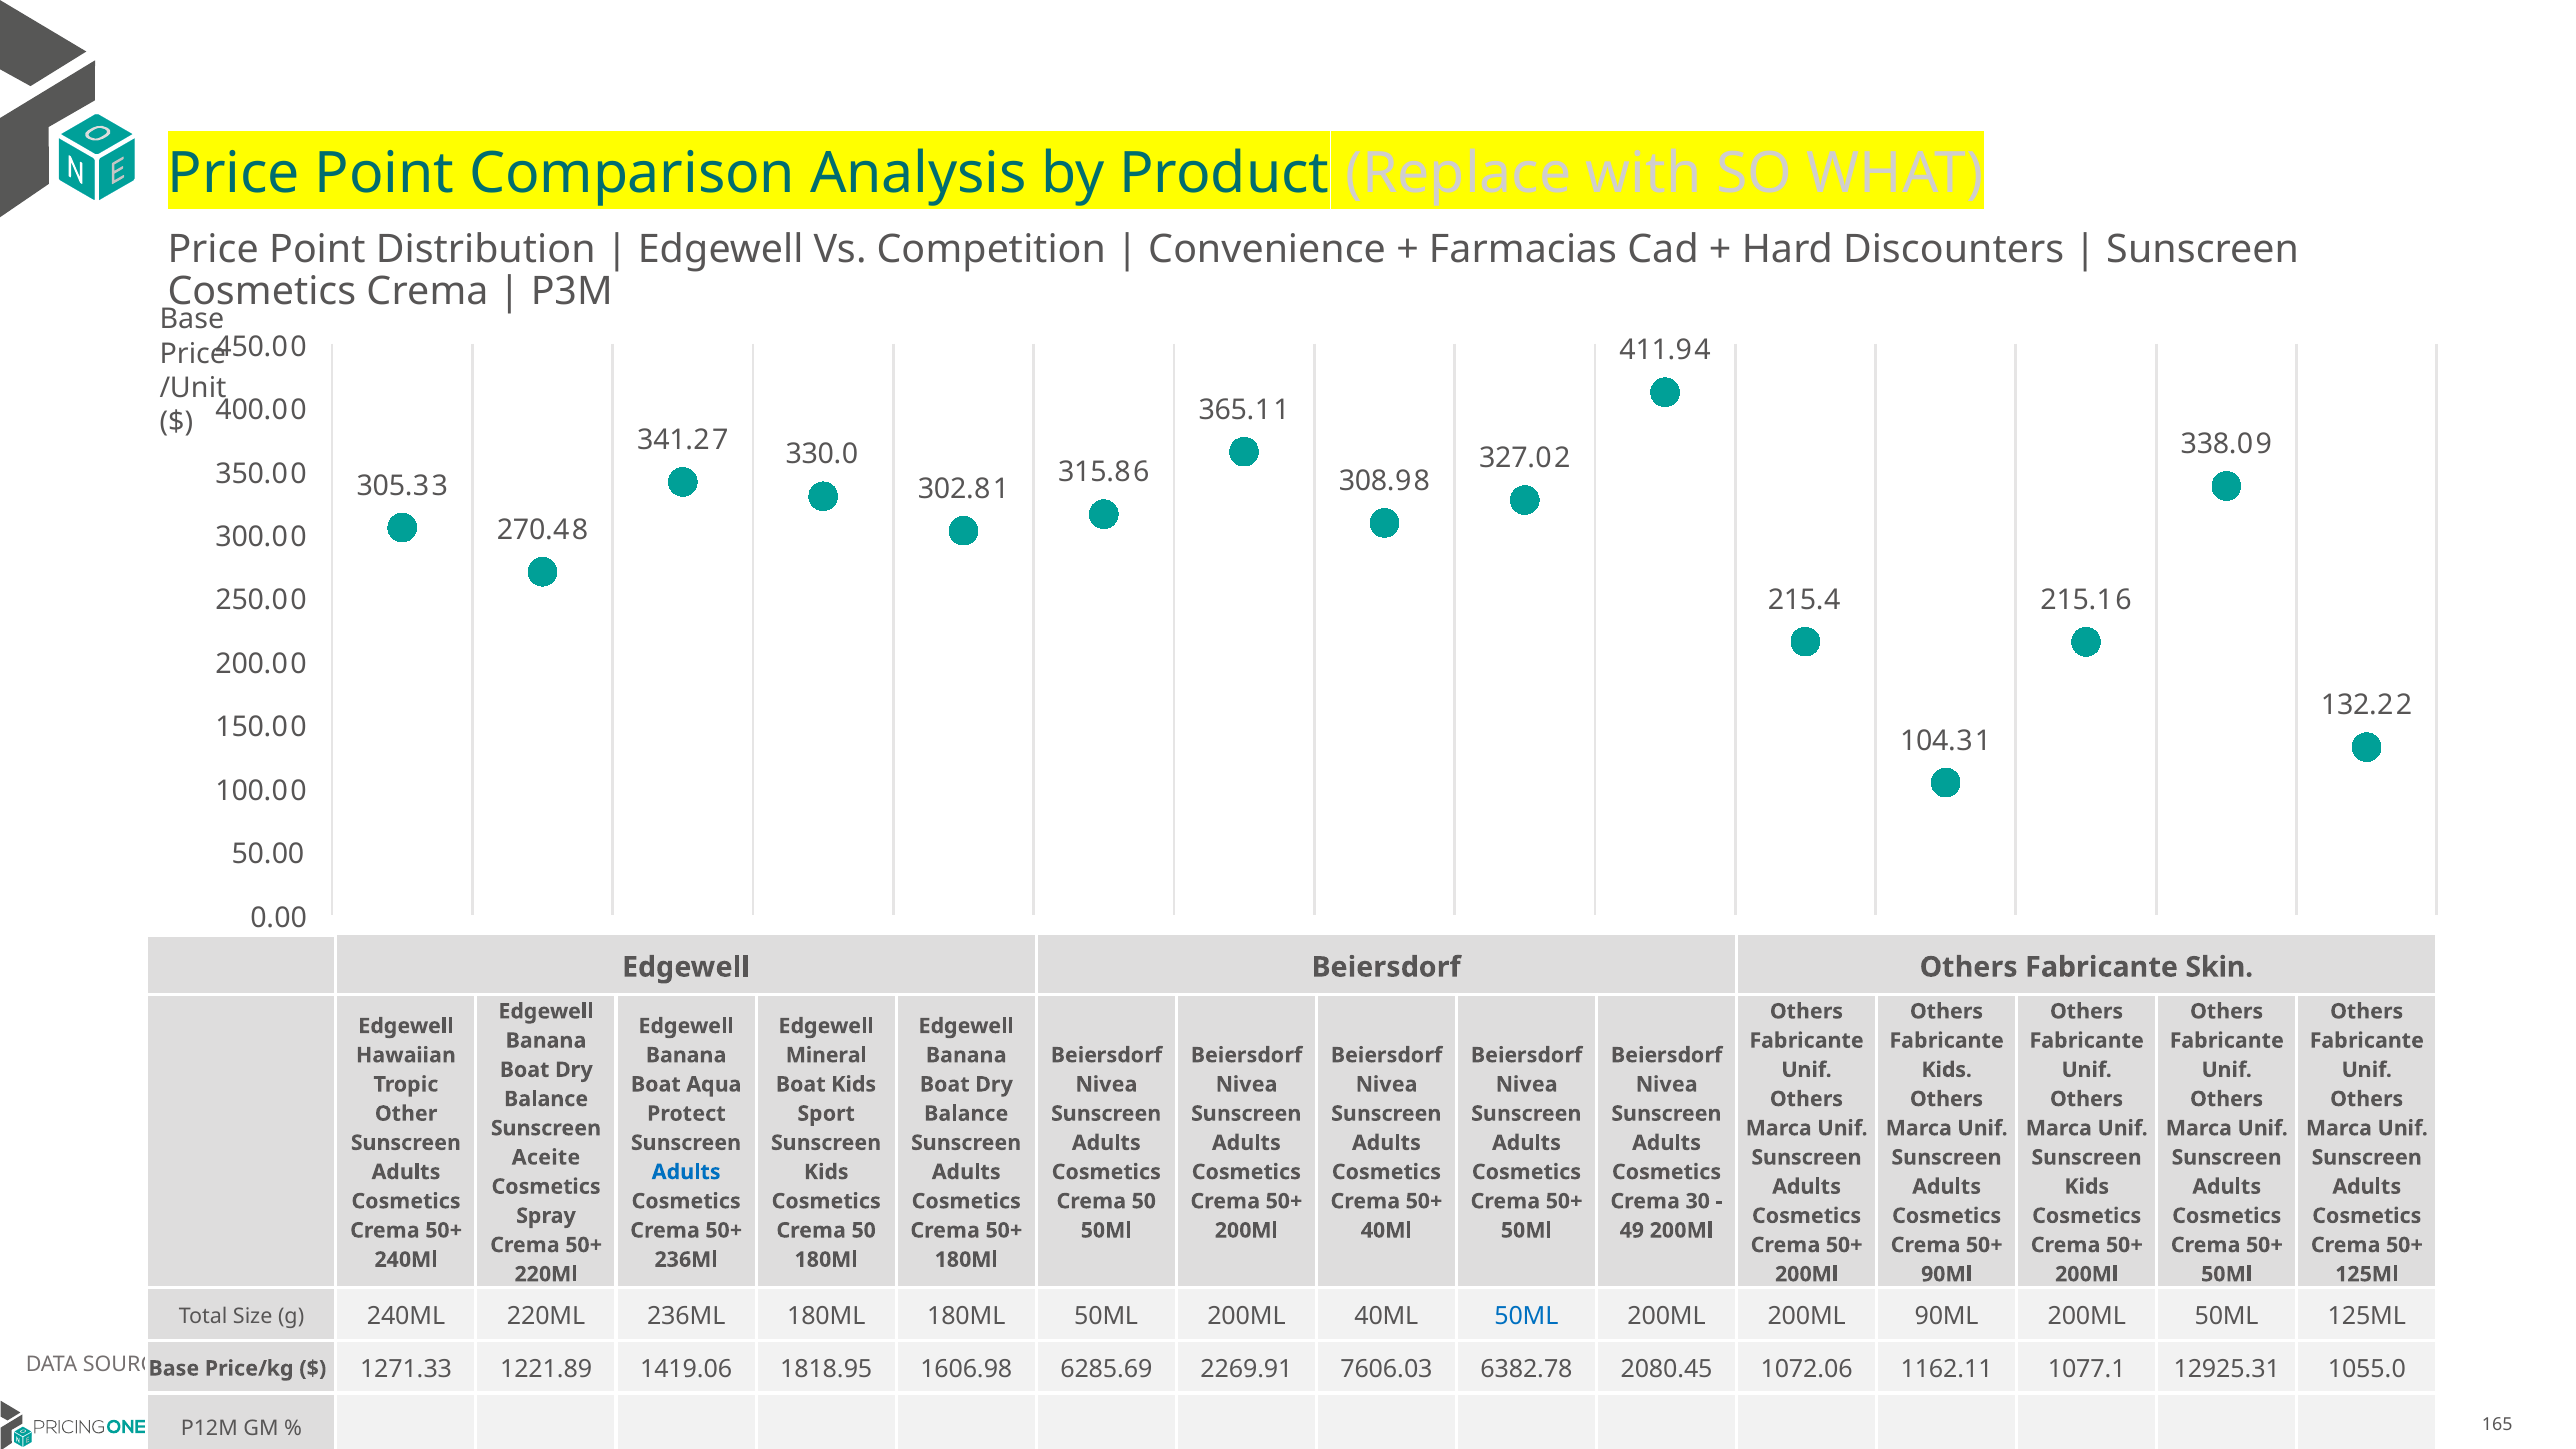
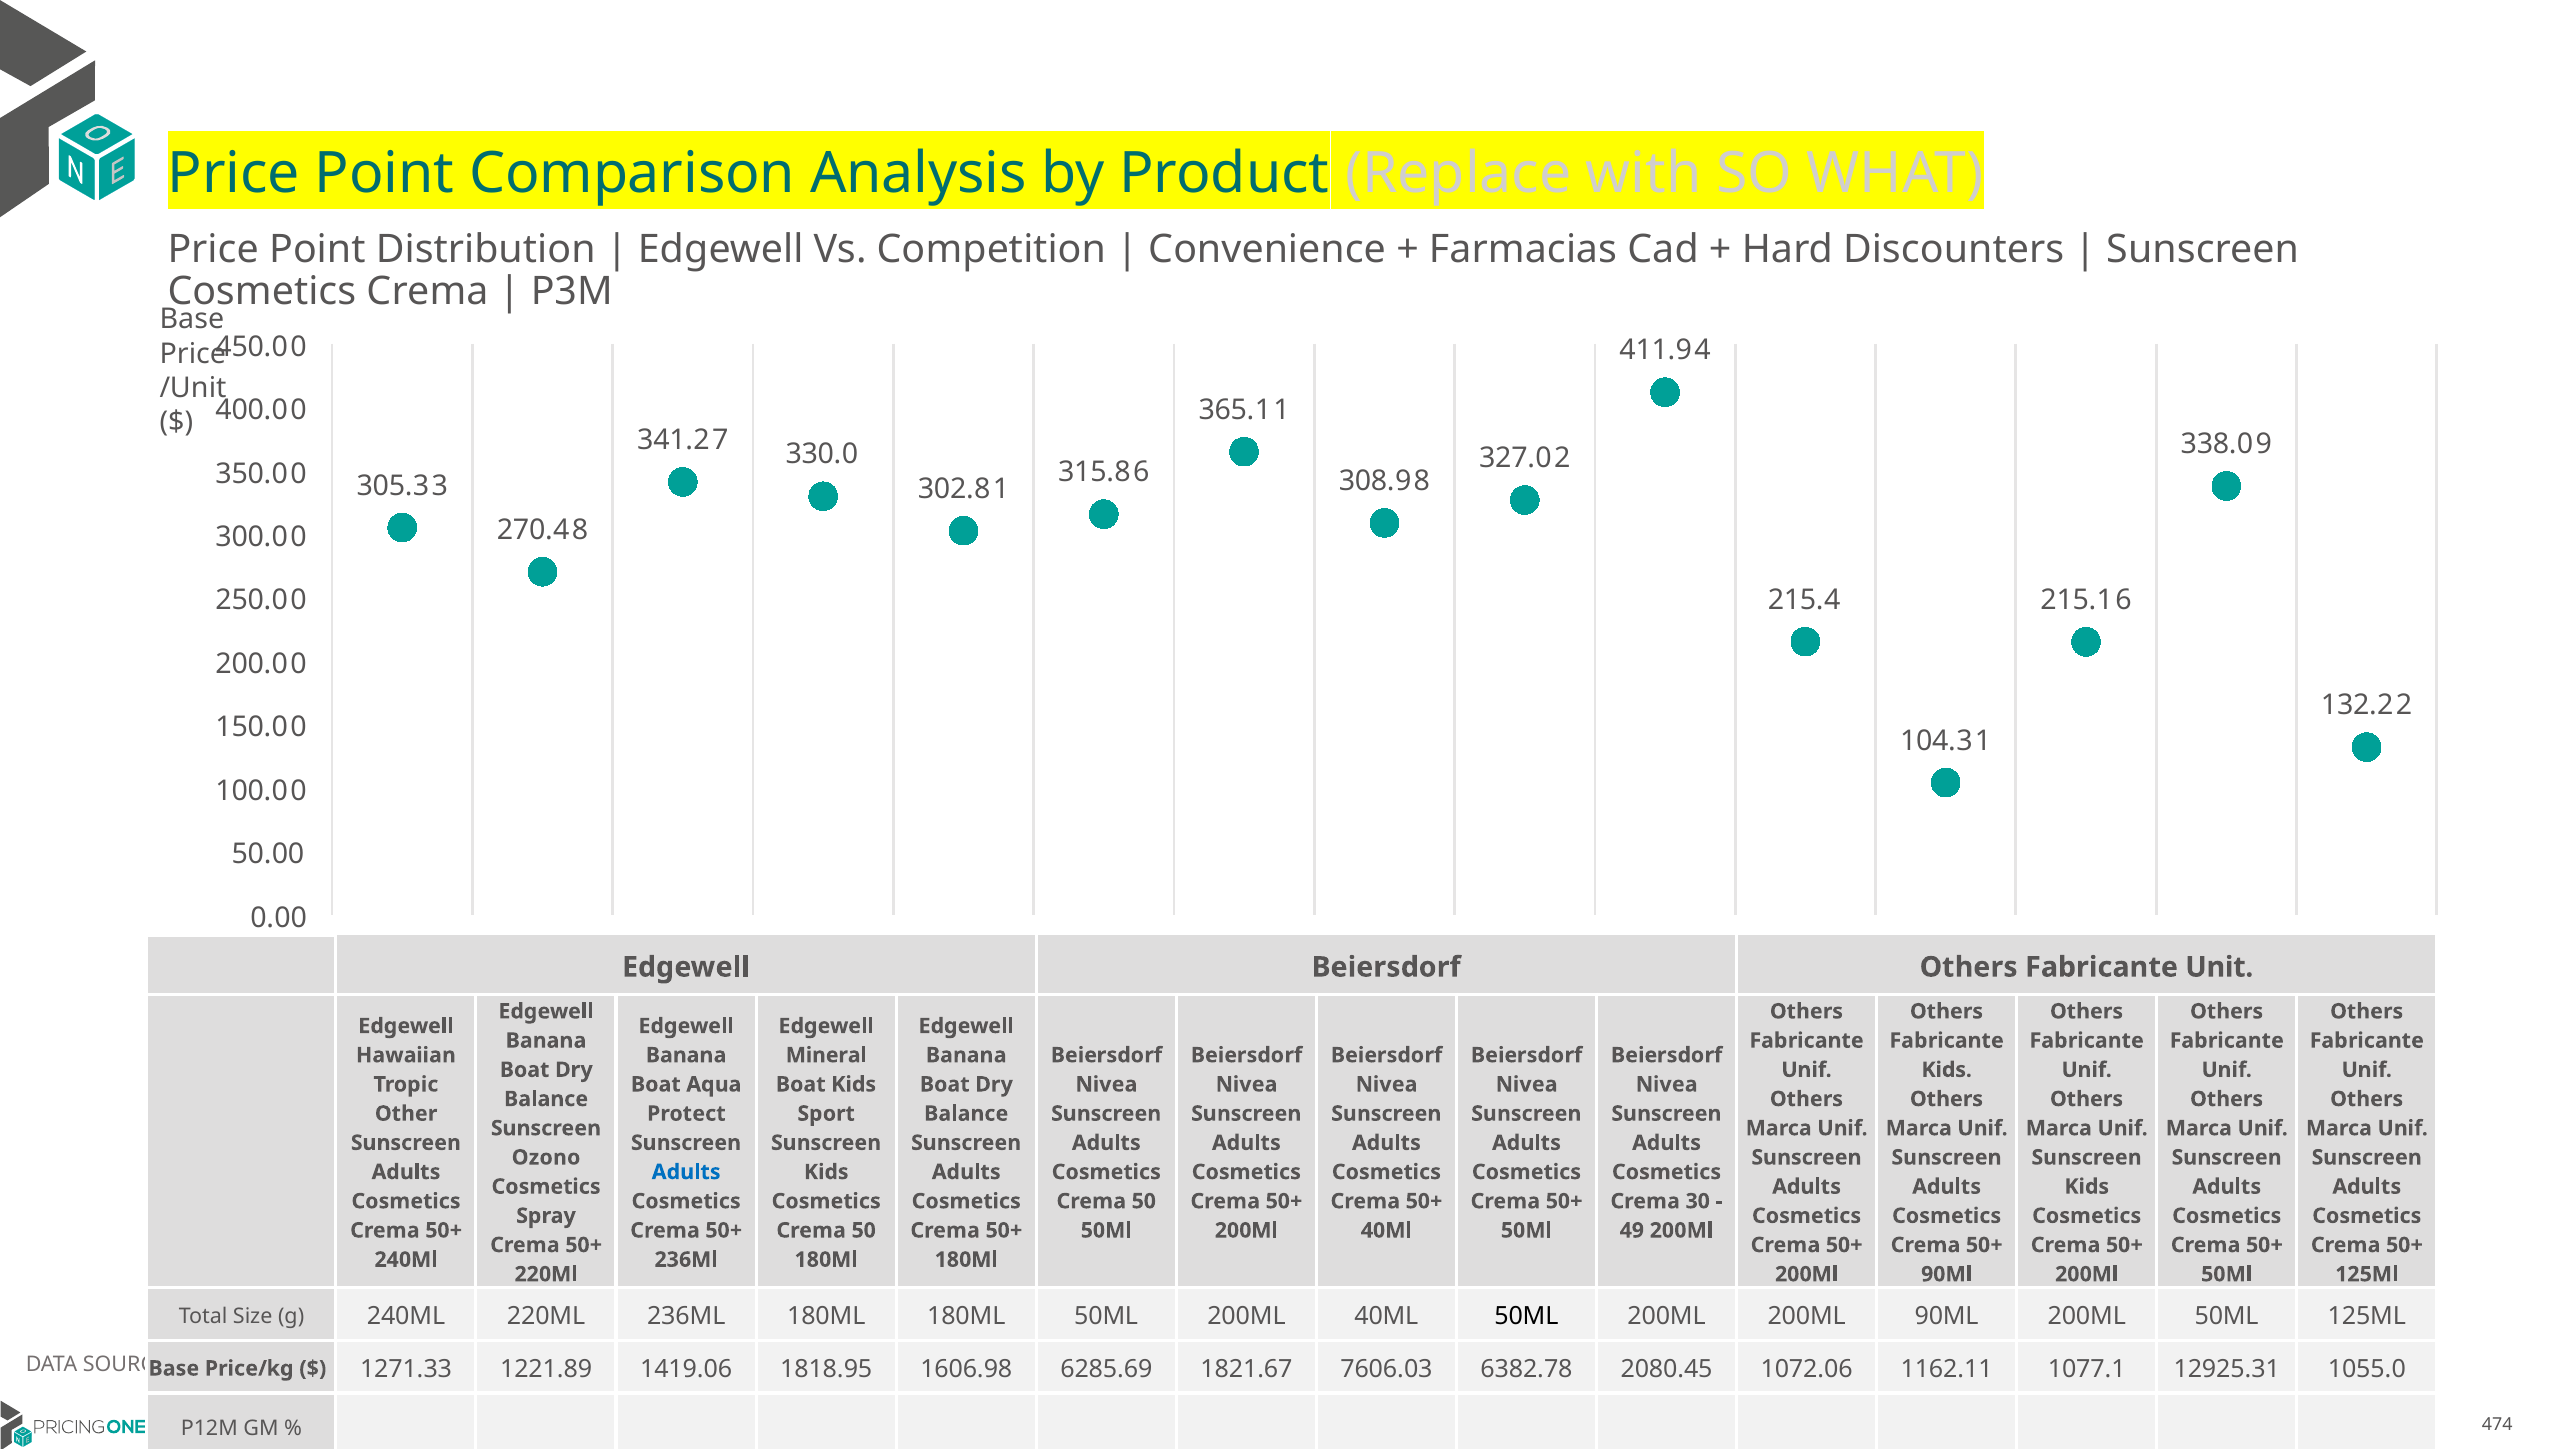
Skin: Skin -> Unit
Aceite: Aceite -> Ozono
50ML at (1526, 1316) colour: blue -> black
2269.91: 2269.91 -> 1821.67
165: 165 -> 474
